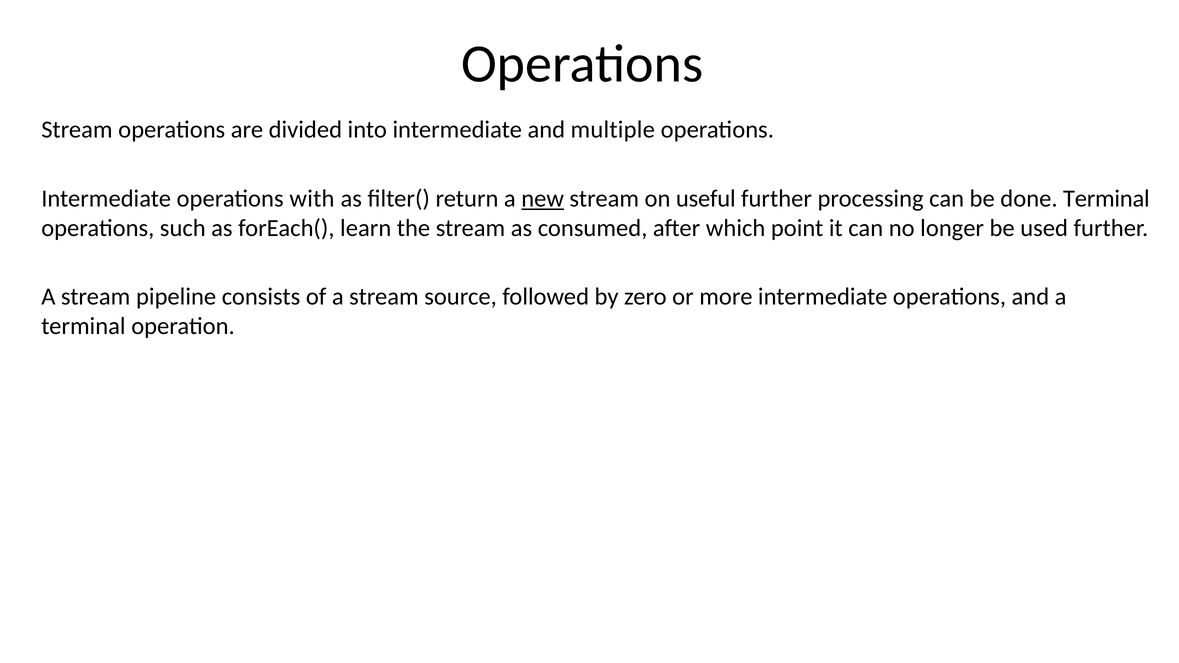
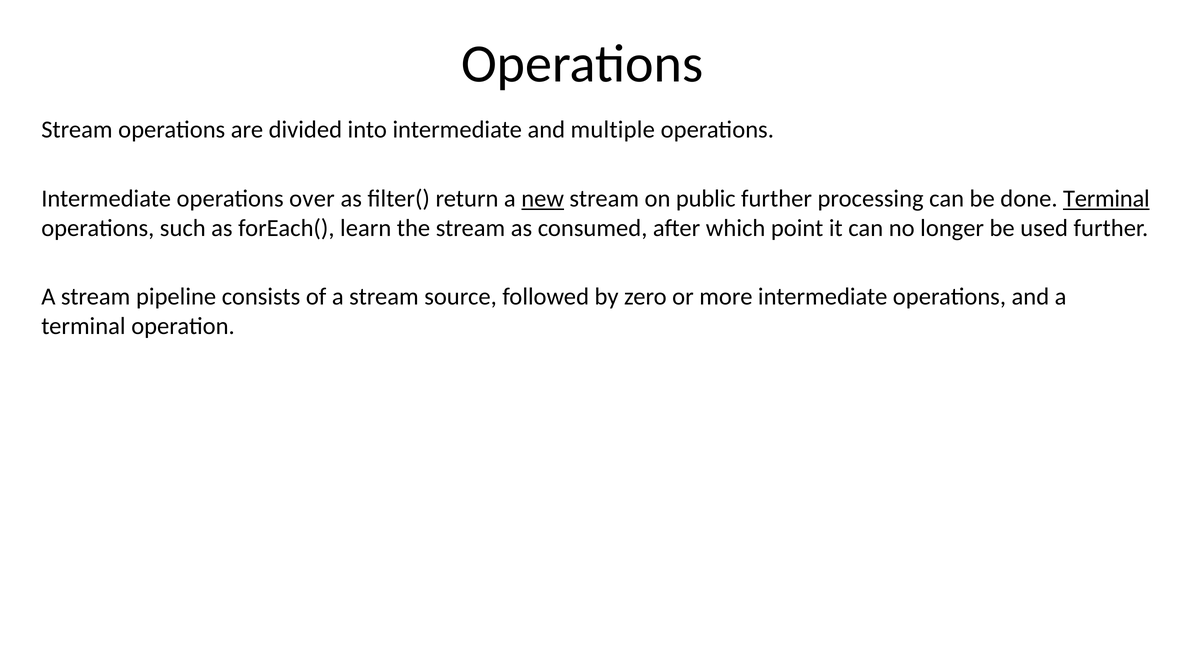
with: with -> over
useful: useful -> public
Terminal at (1106, 199) underline: none -> present
